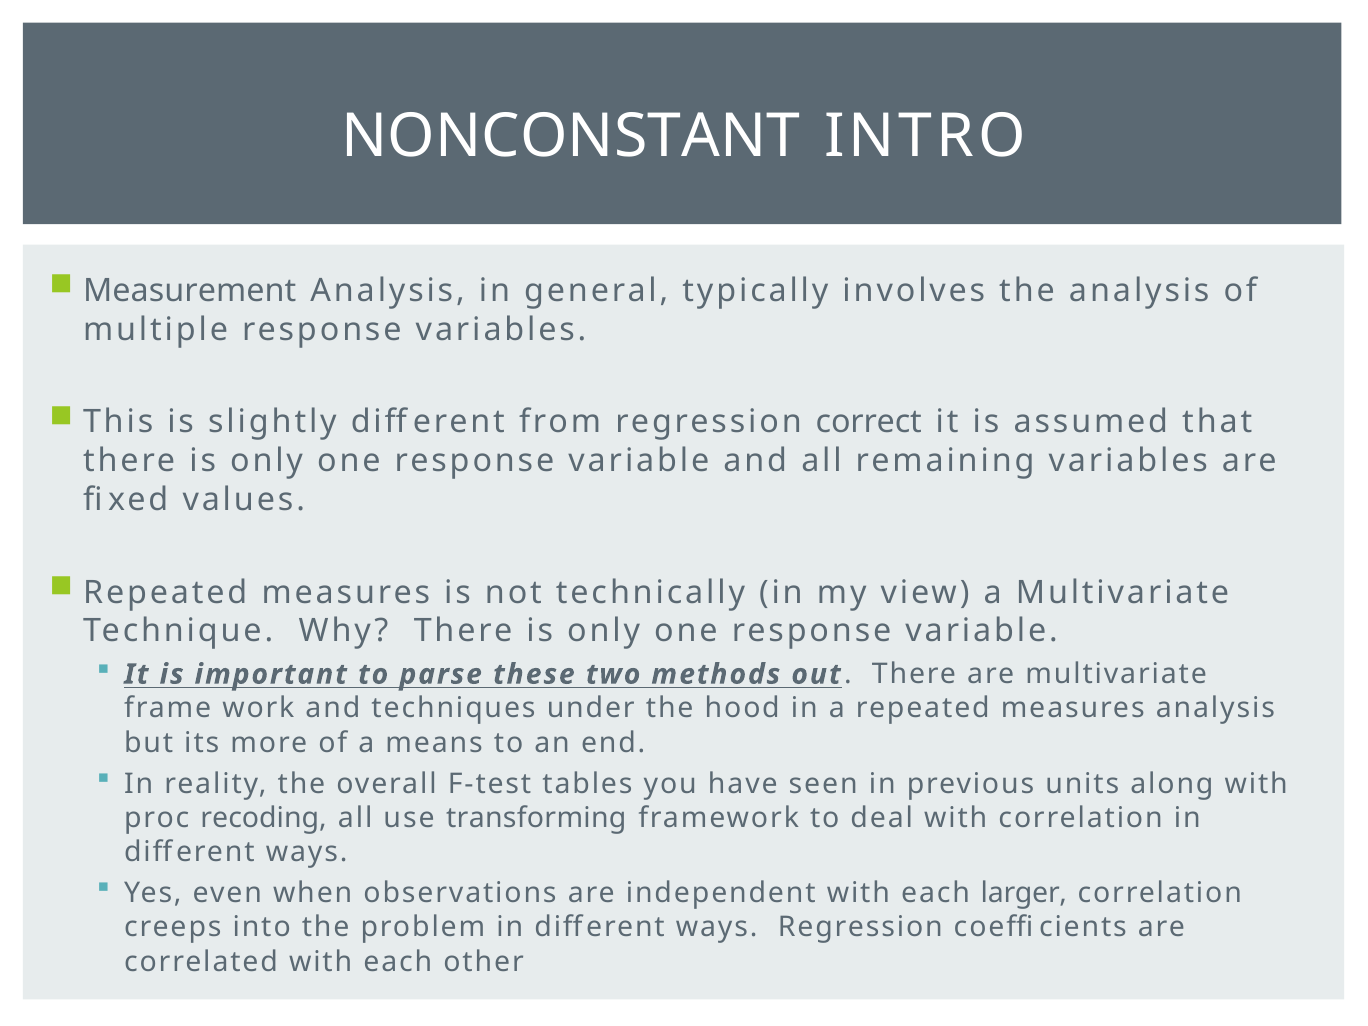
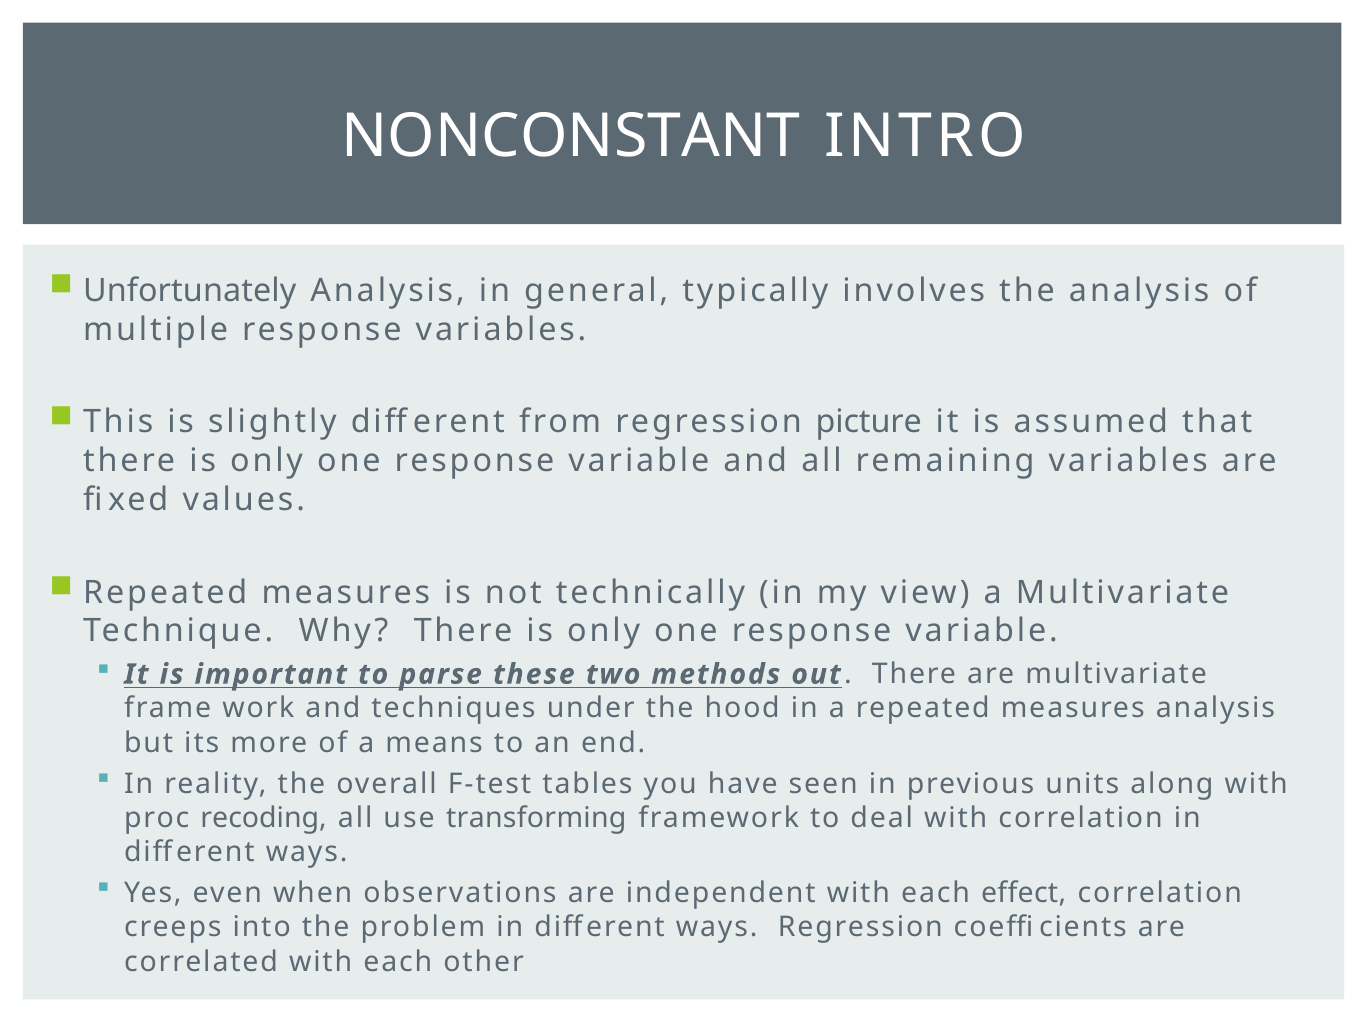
Measurement: Measurement -> Unfortunately
correct: correct -> picture
larger: larger -> effect
